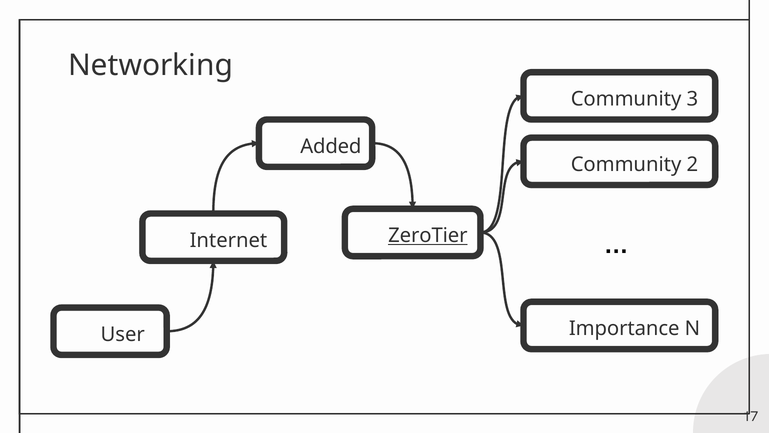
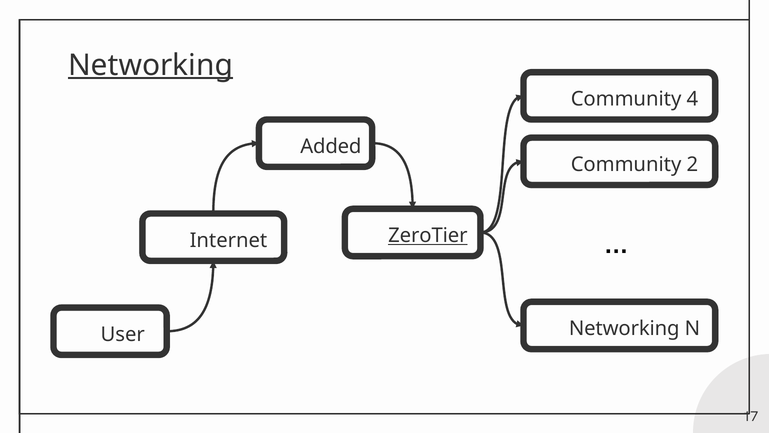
Networking at (151, 65) underline: none -> present
3: 3 -> 4
Importance at (624, 328): Importance -> Networking
